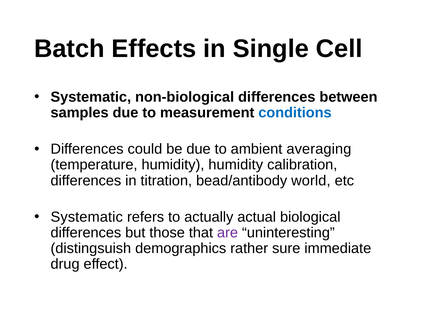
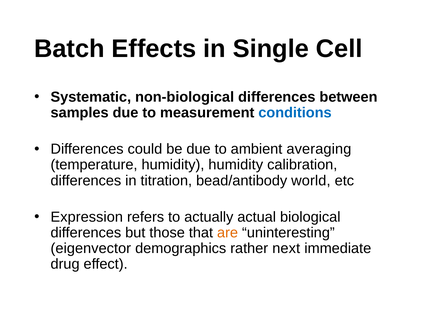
Systematic at (87, 217): Systematic -> Expression
are colour: purple -> orange
distingsuish: distingsuish -> eigenvector
sure: sure -> next
